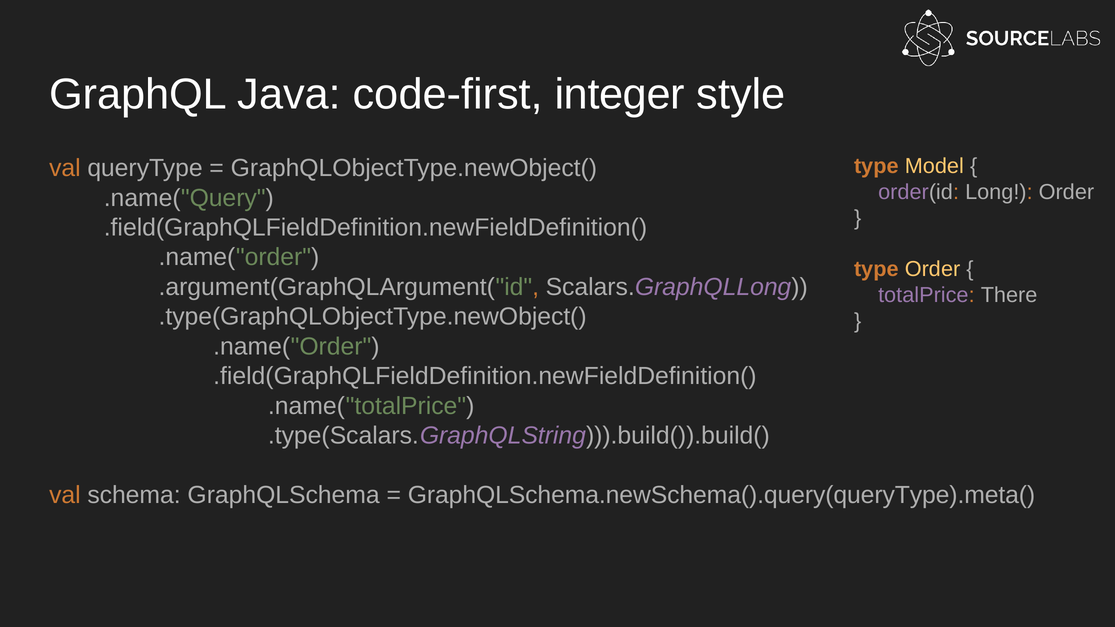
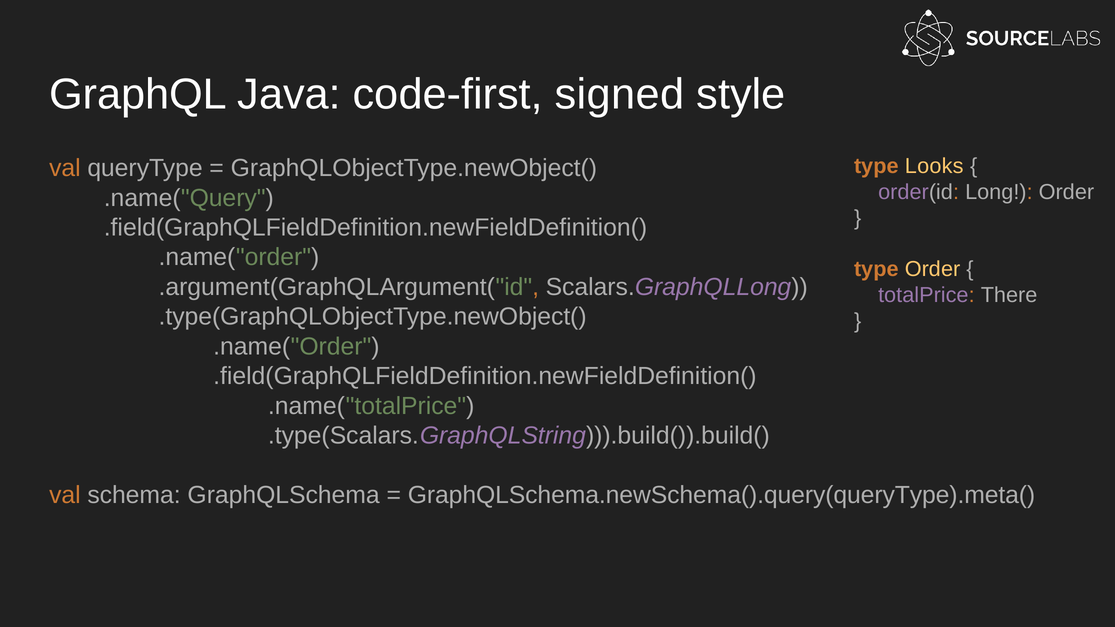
integer: integer -> signed
Model: Model -> Looks
